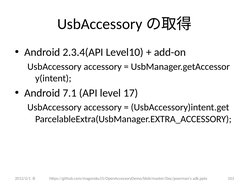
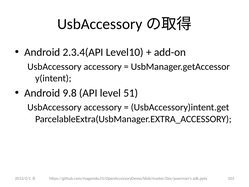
7.1: 7.1 -> 9.8
17: 17 -> 51
